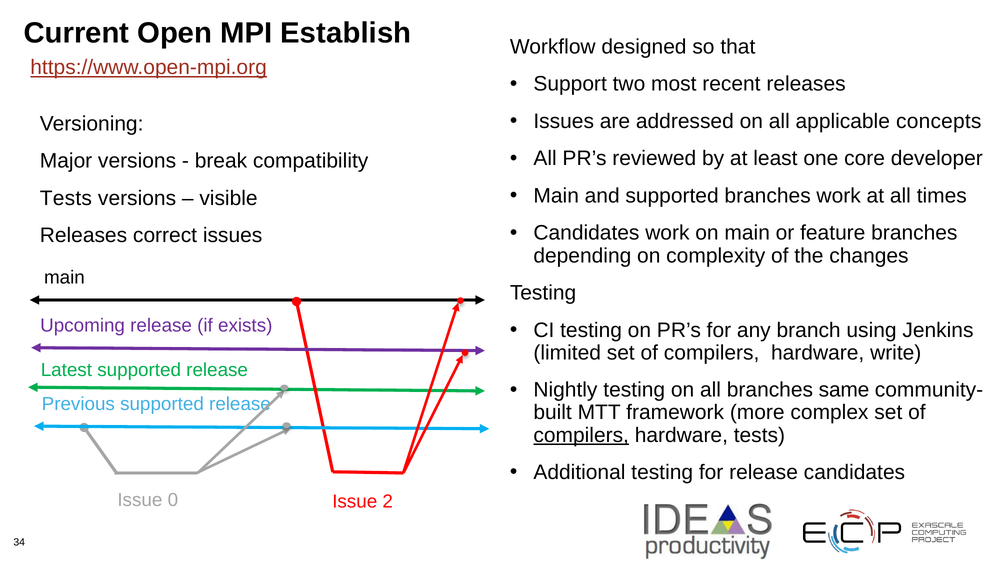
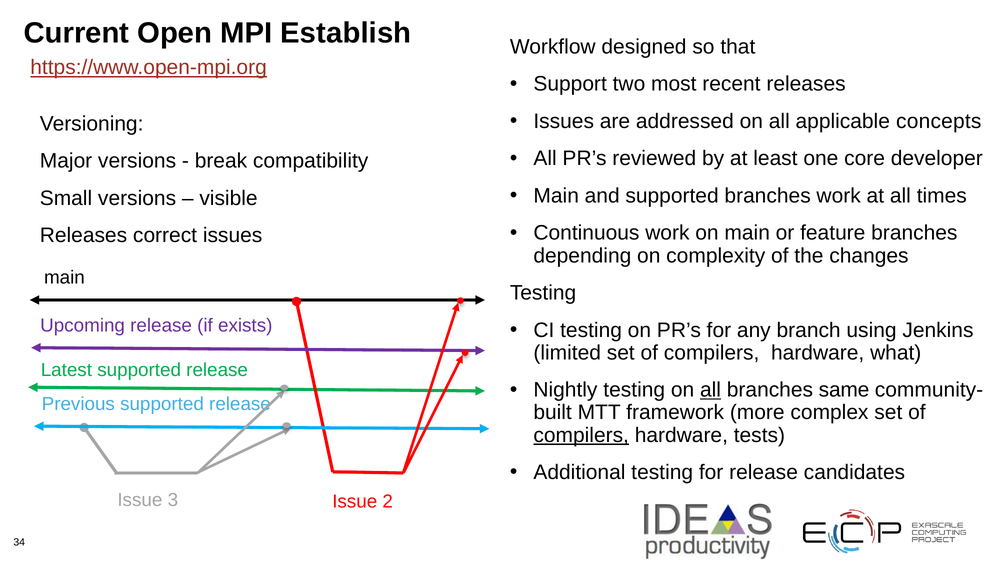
Tests at (66, 198): Tests -> Small
Candidates at (586, 233): Candidates -> Continuous
write: write -> what
all at (711, 390) underline: none -> present
0: 0 -> 3
